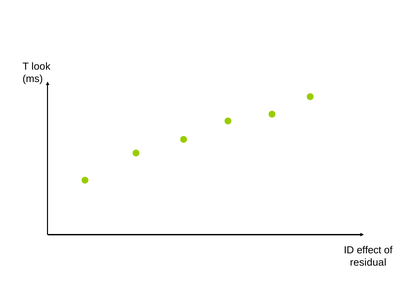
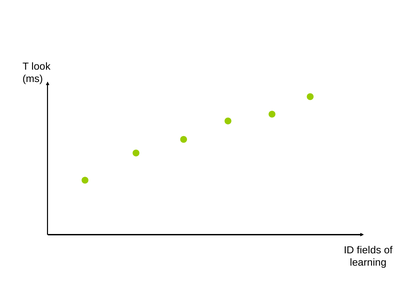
effect: effect -> fields
residual: residual -> learning
